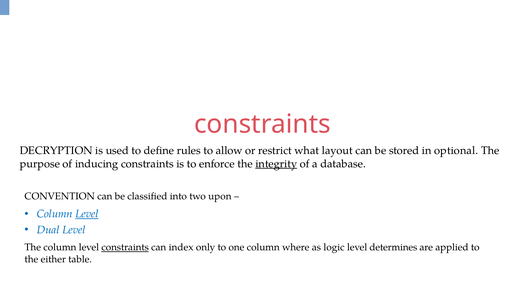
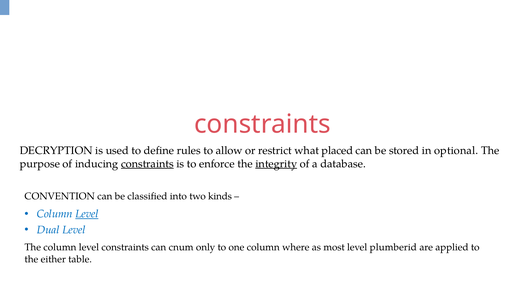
layout: layout -> placed
constraints at (147, 164) underline: none -> present
upon: upon -> kinds
constraints at (125, 248) underline: present -> none
index: index -> cnum
logic: logic -> most
determines: determines -> plumberid
